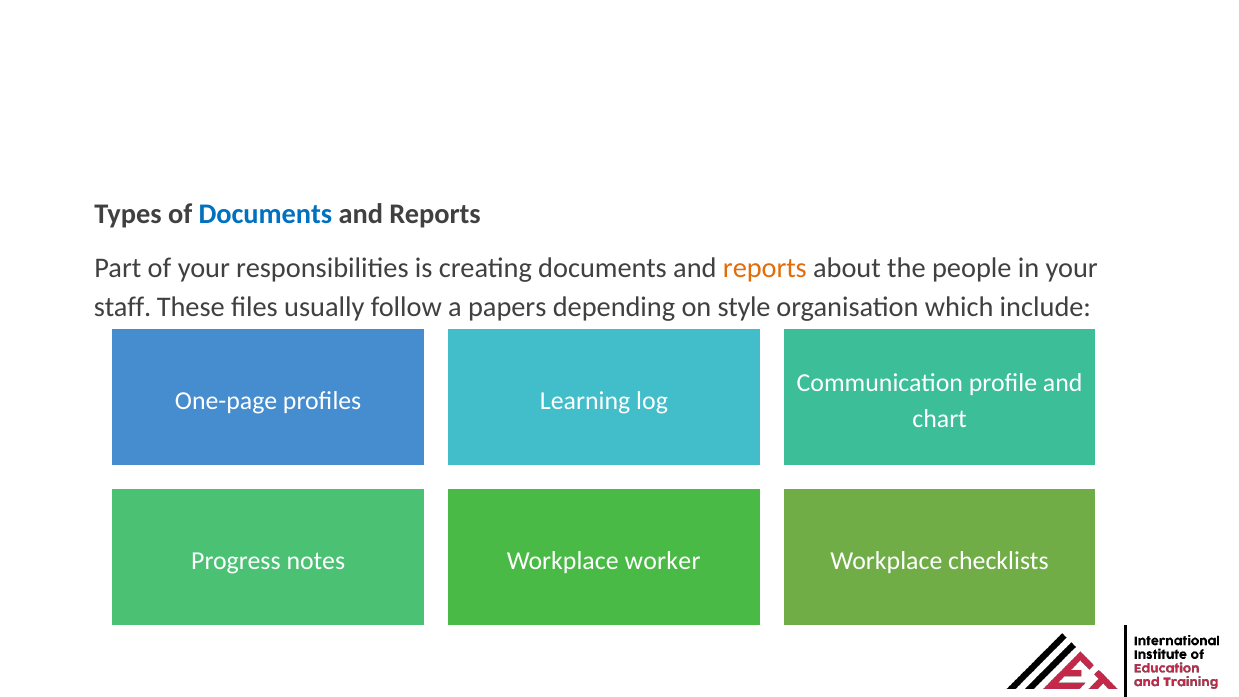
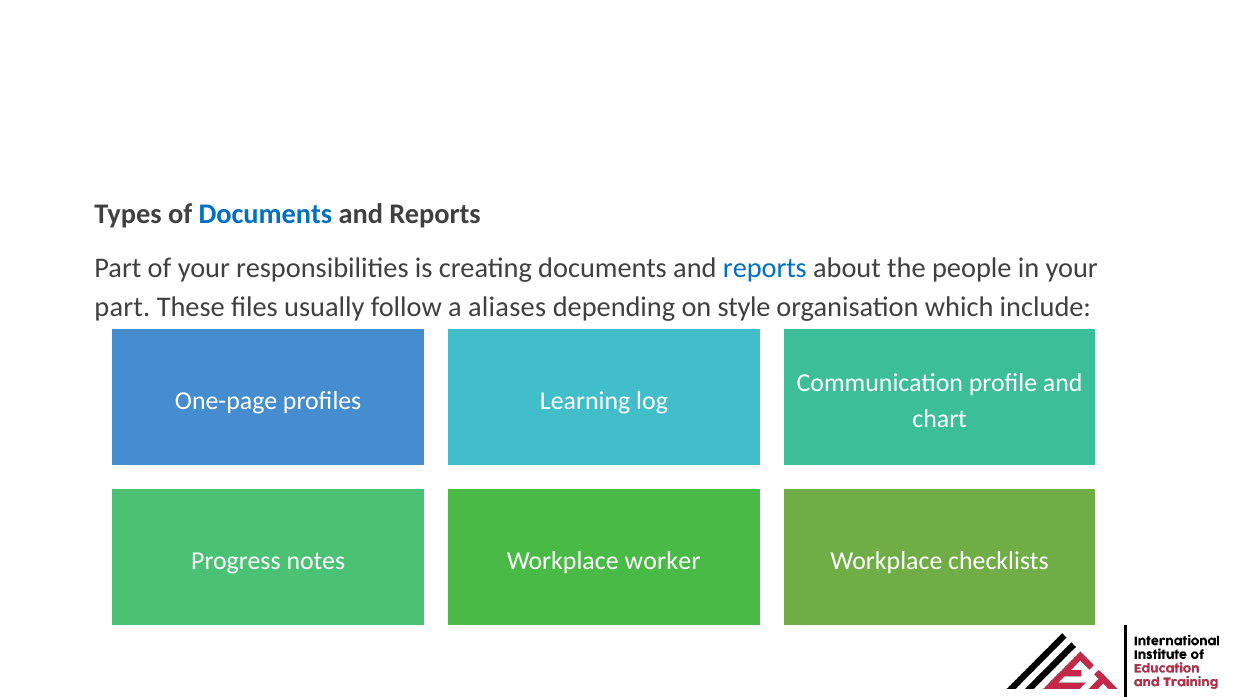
reports at (765, 268) colour: orange -> blue
staff at (123, 307): staff -> part
papers: papers -> aliases
